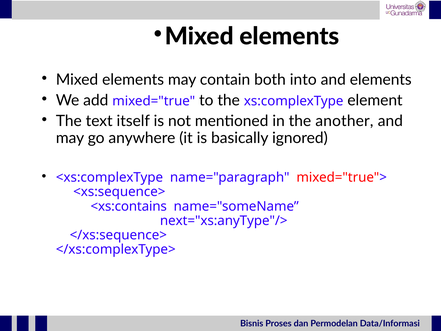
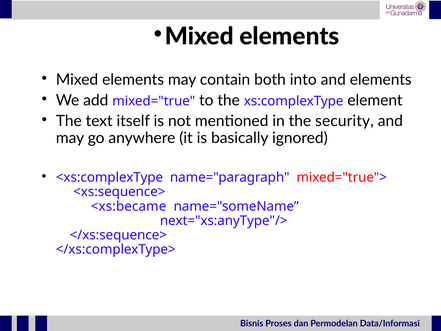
another: another -> security
<xs:contains: <xs:contains -> <xs:became
